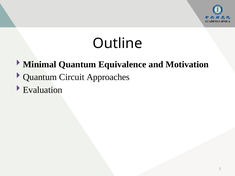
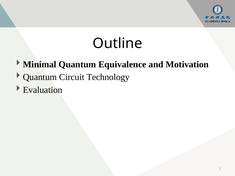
Approaches: Approaches -> Technology
